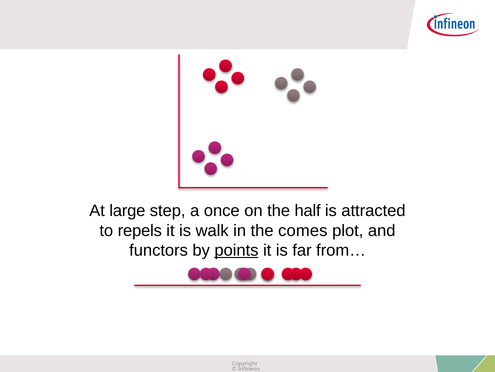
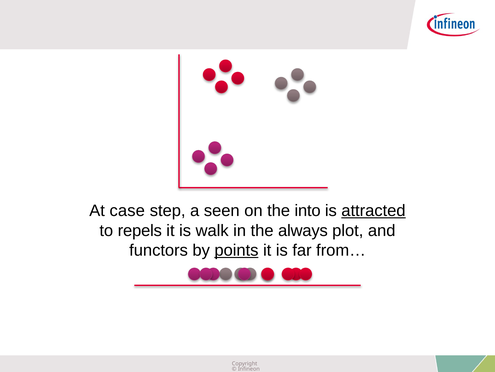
large: large -> case
once: once -> seen
half: half -> into
attracted underline: none -> present
comes: comes -> always
